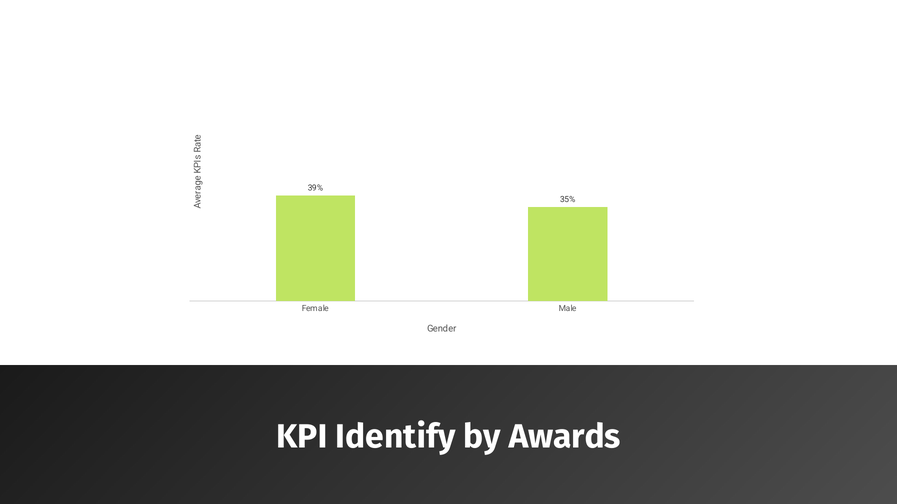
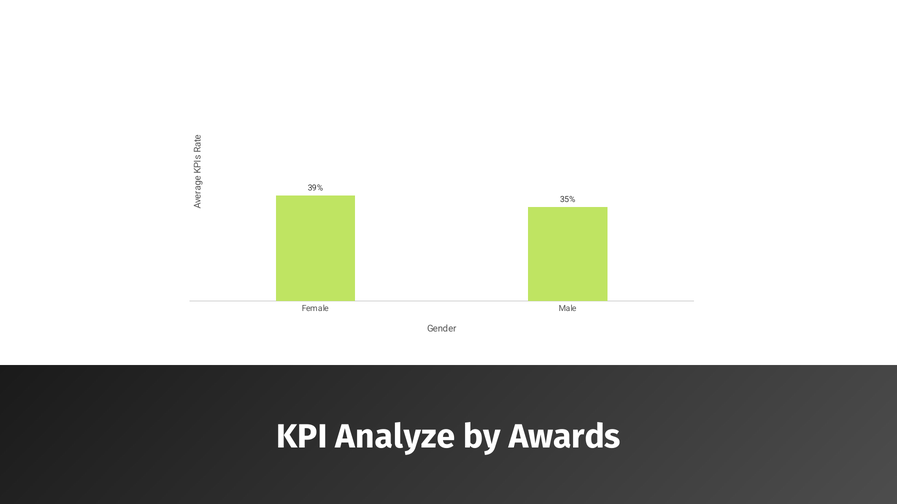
Identify: Identify -> Analyze
